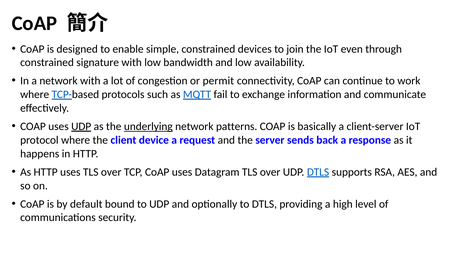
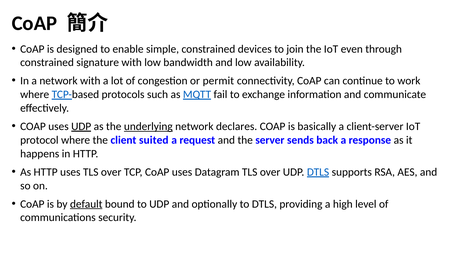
patterns: patterns -> declares
device: device -> suited
default underline: none -> present
